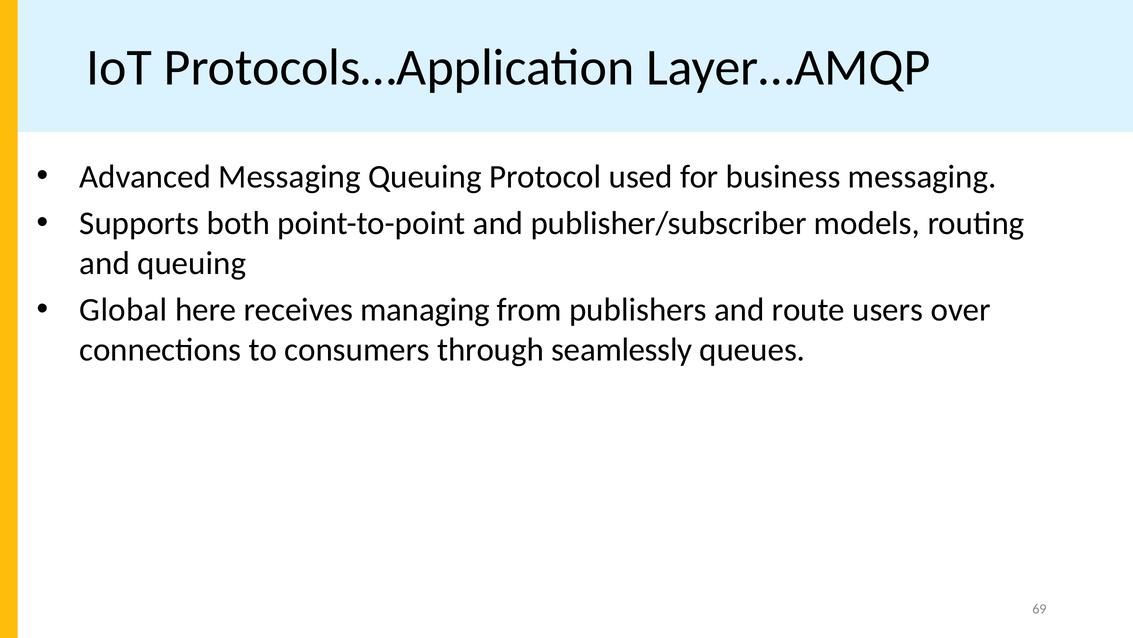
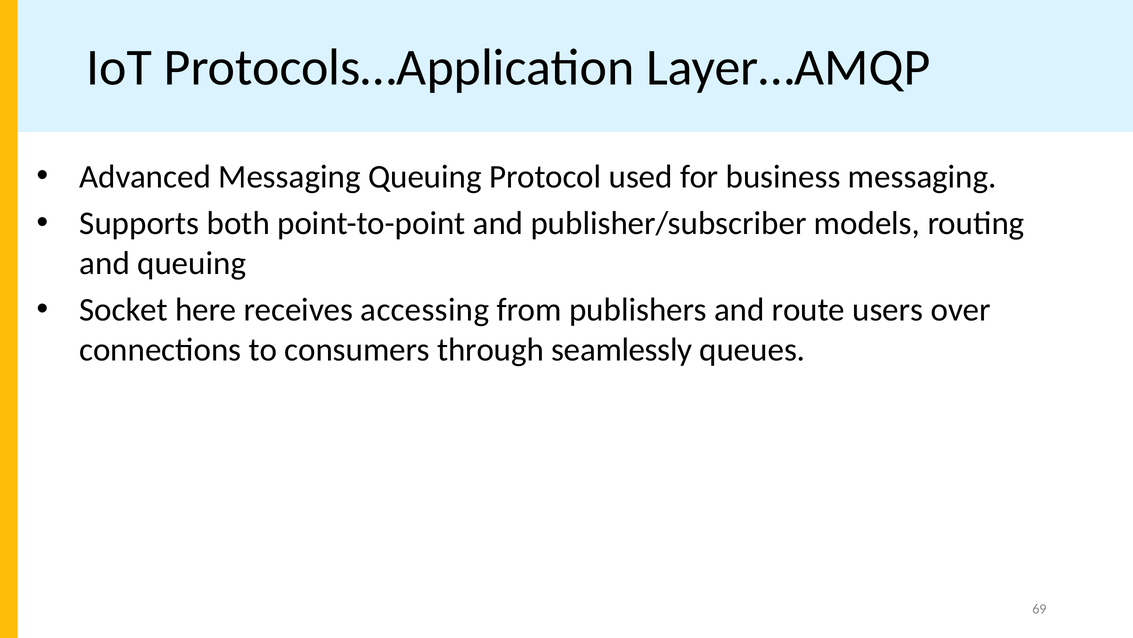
Global: Global -> Socket
managing: managing -> accessing
